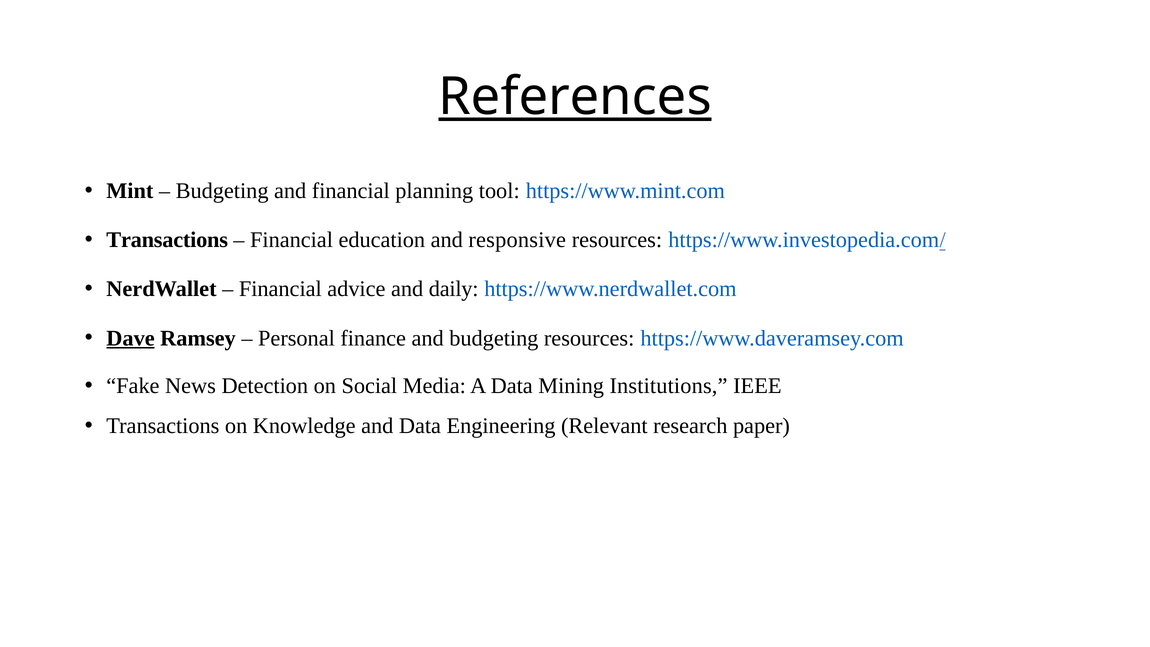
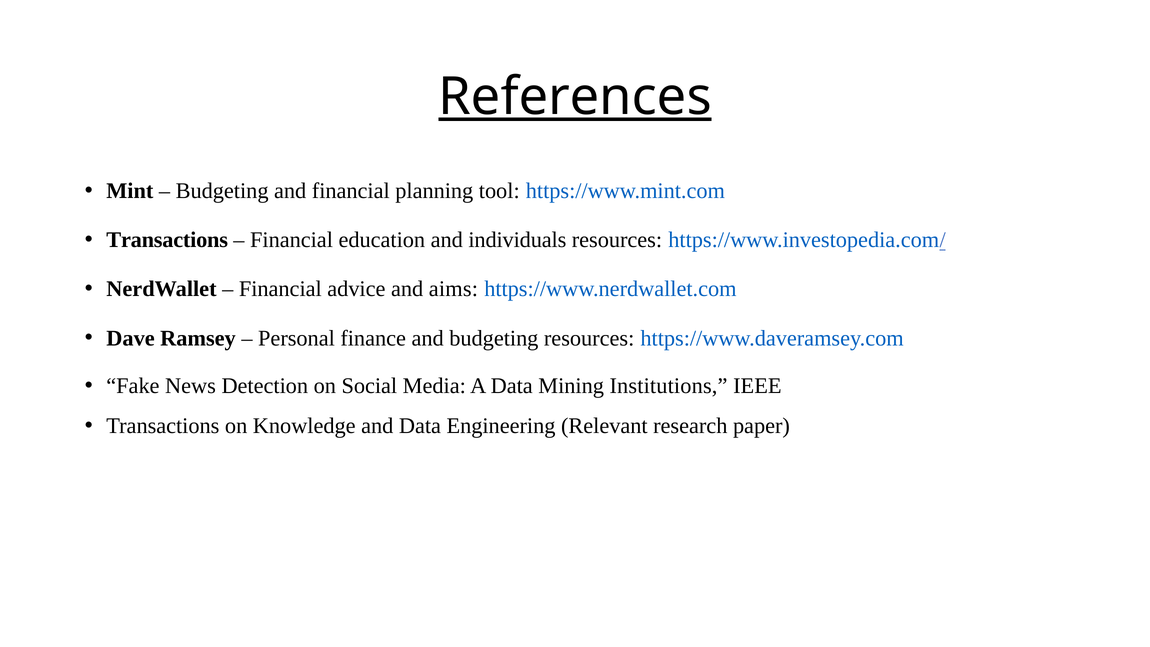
responsive: responsive -> individuals
daily: daily -> aims
Dave underline: present -> none
